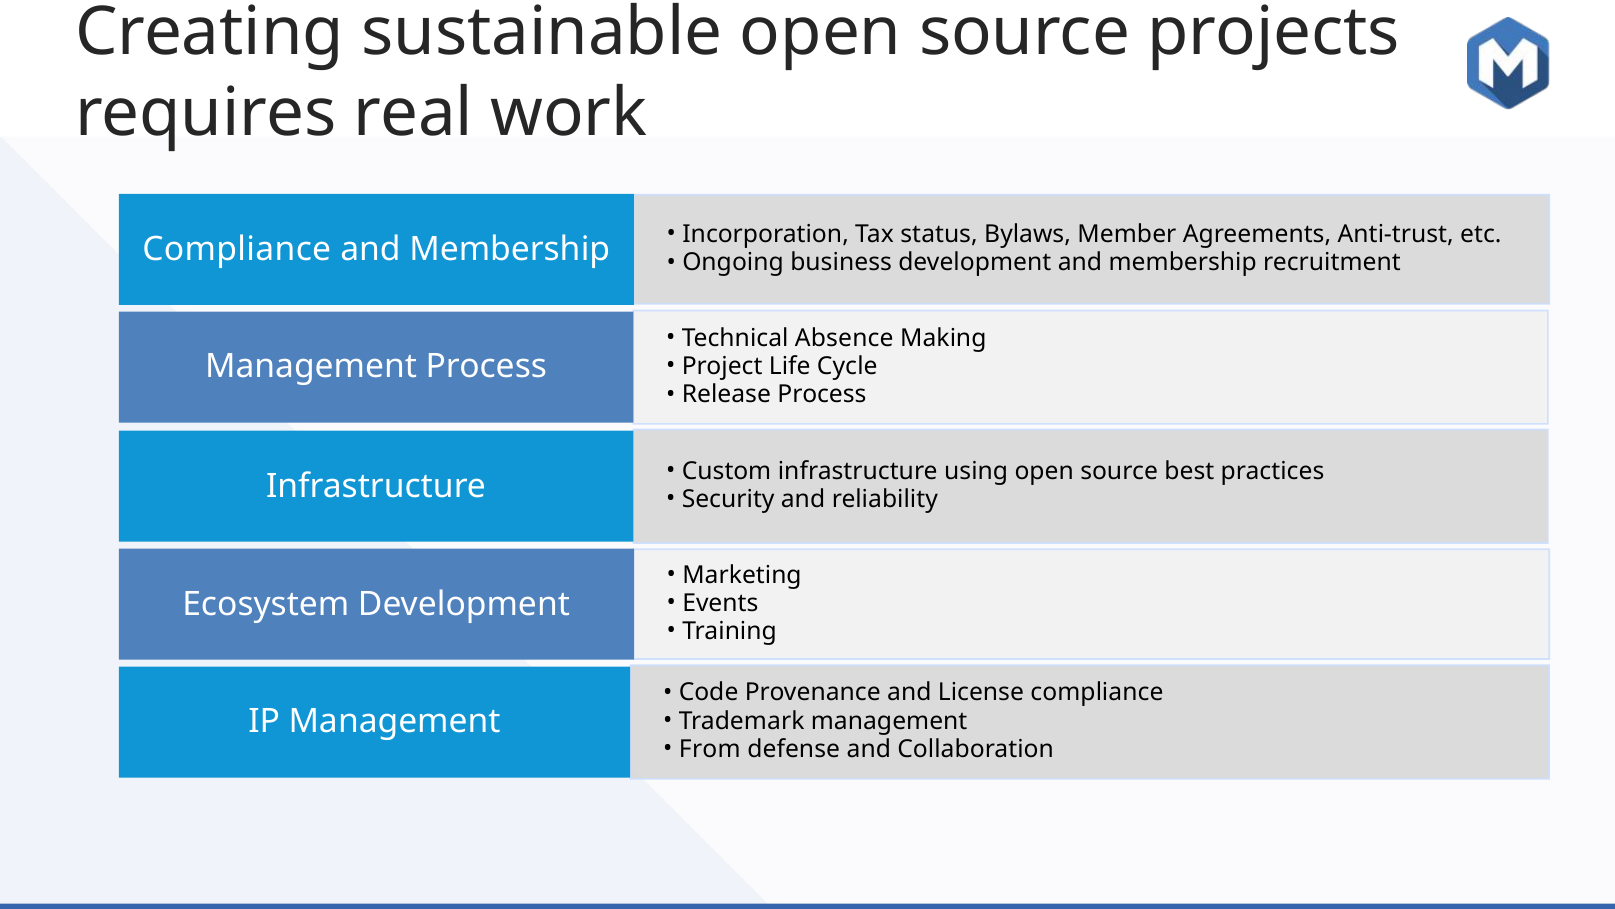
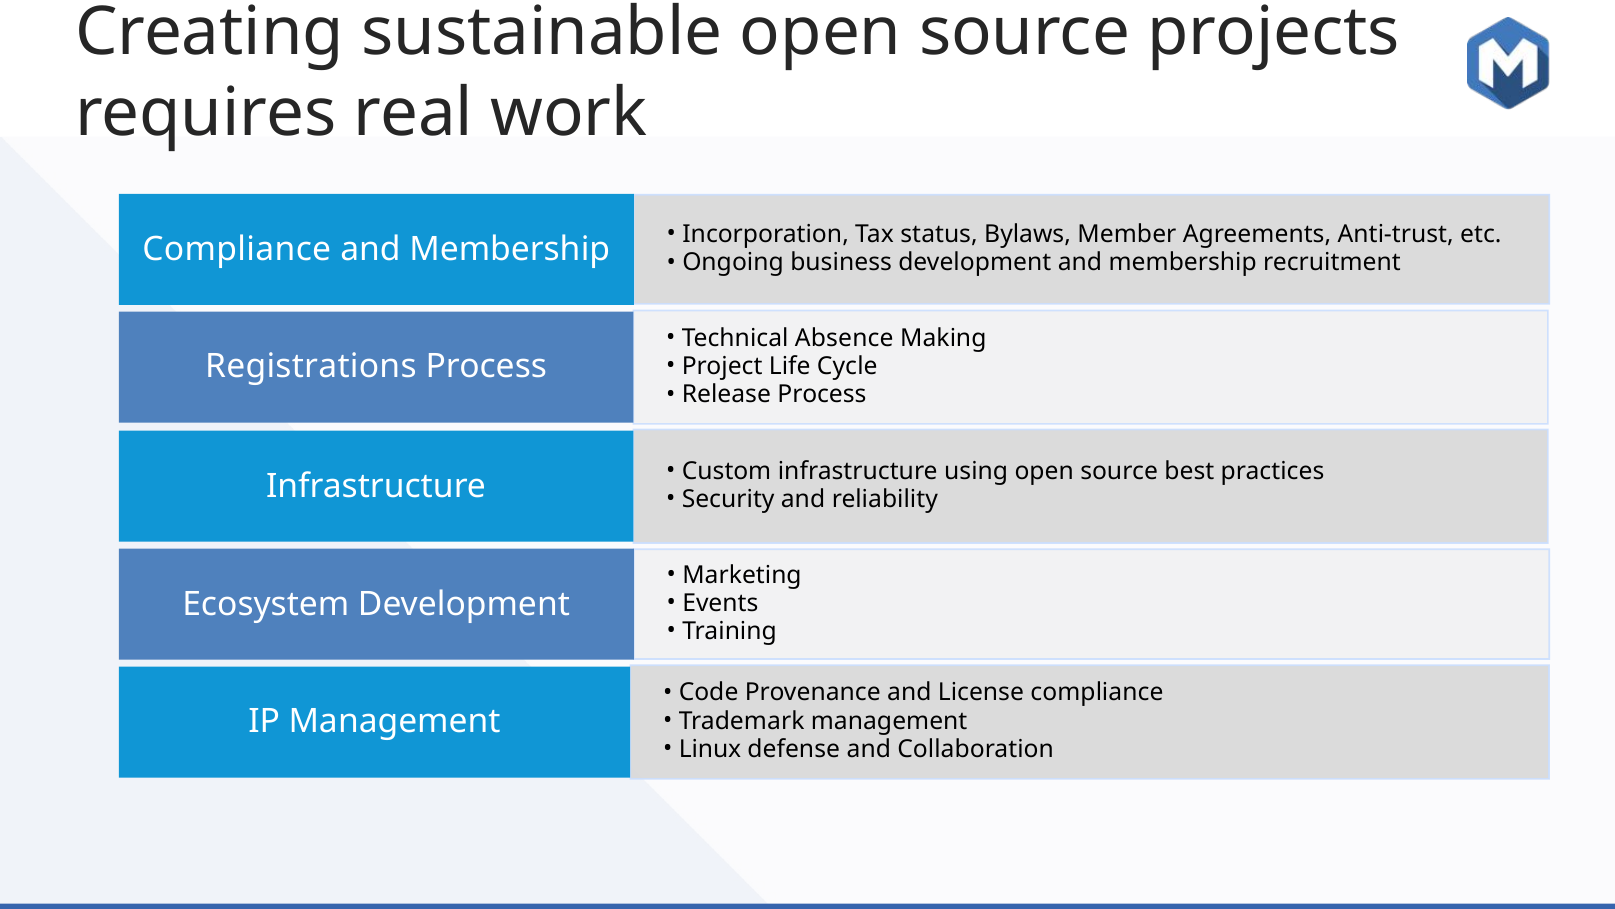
Management at (311, 367): Management -> Registrations
From: From -> Linux
